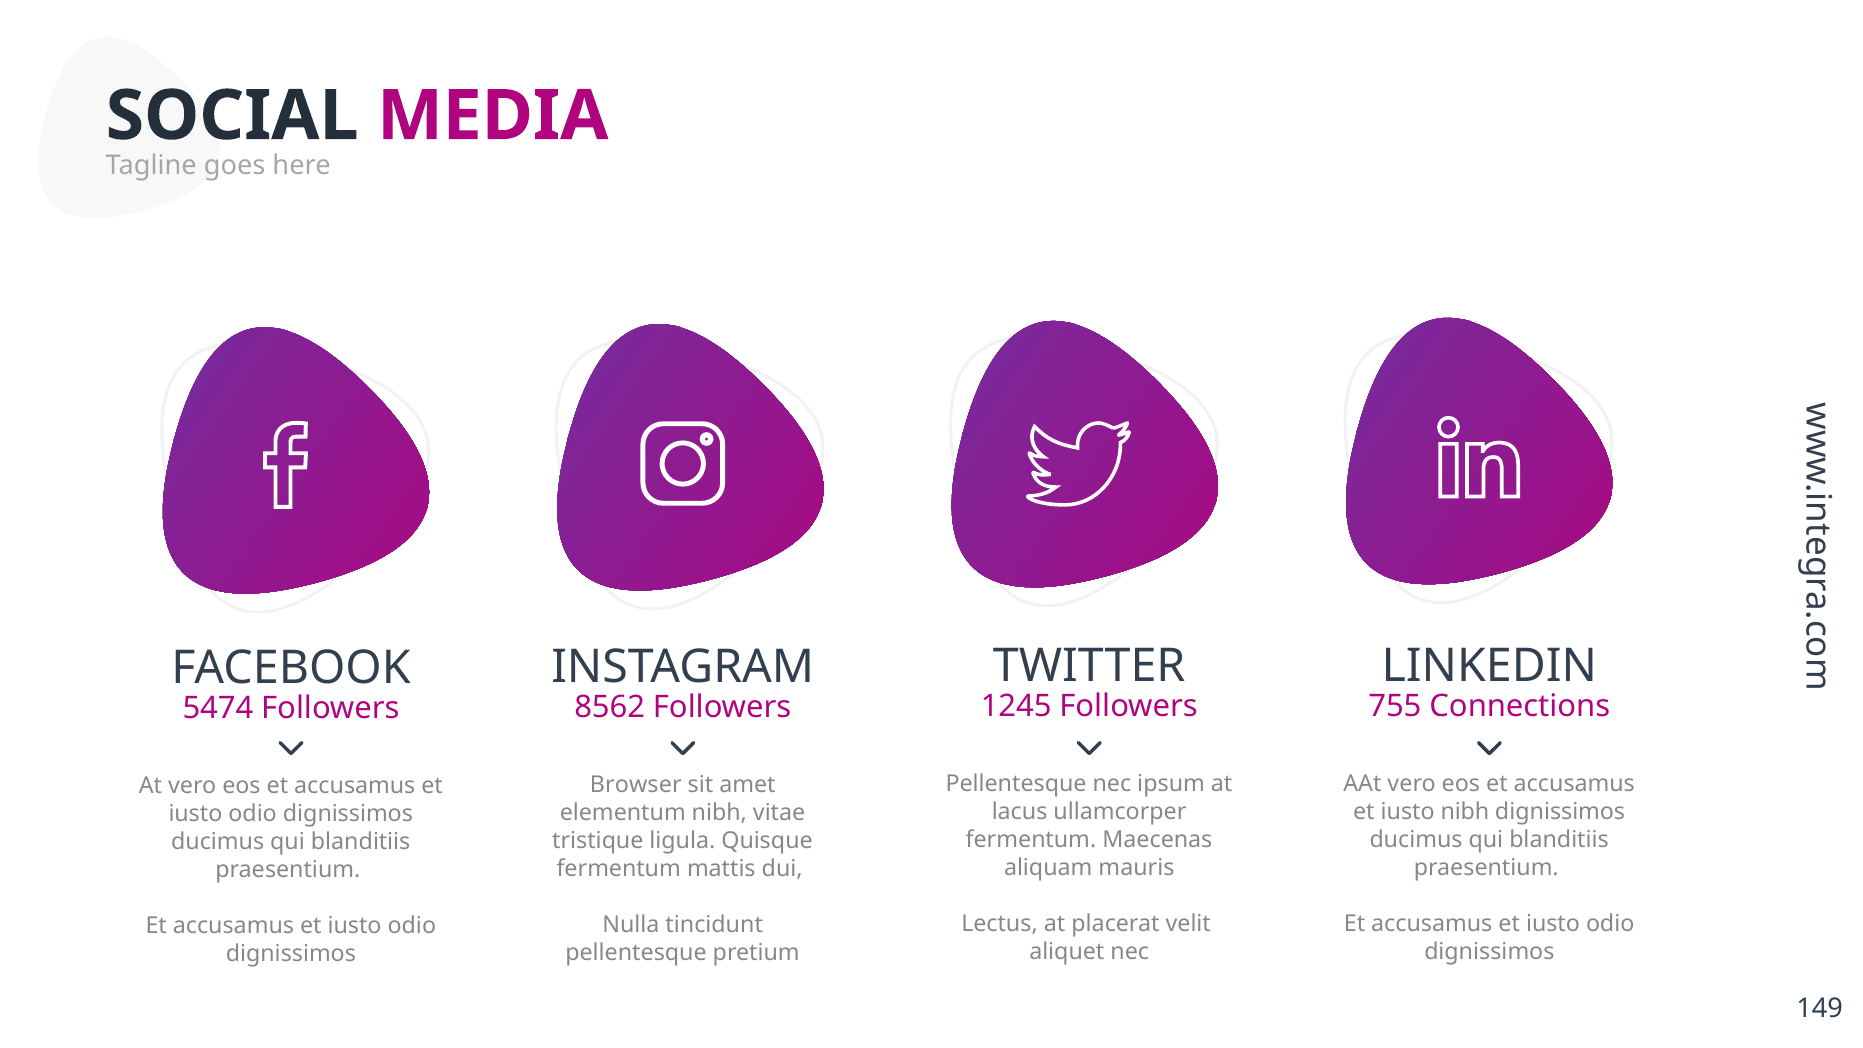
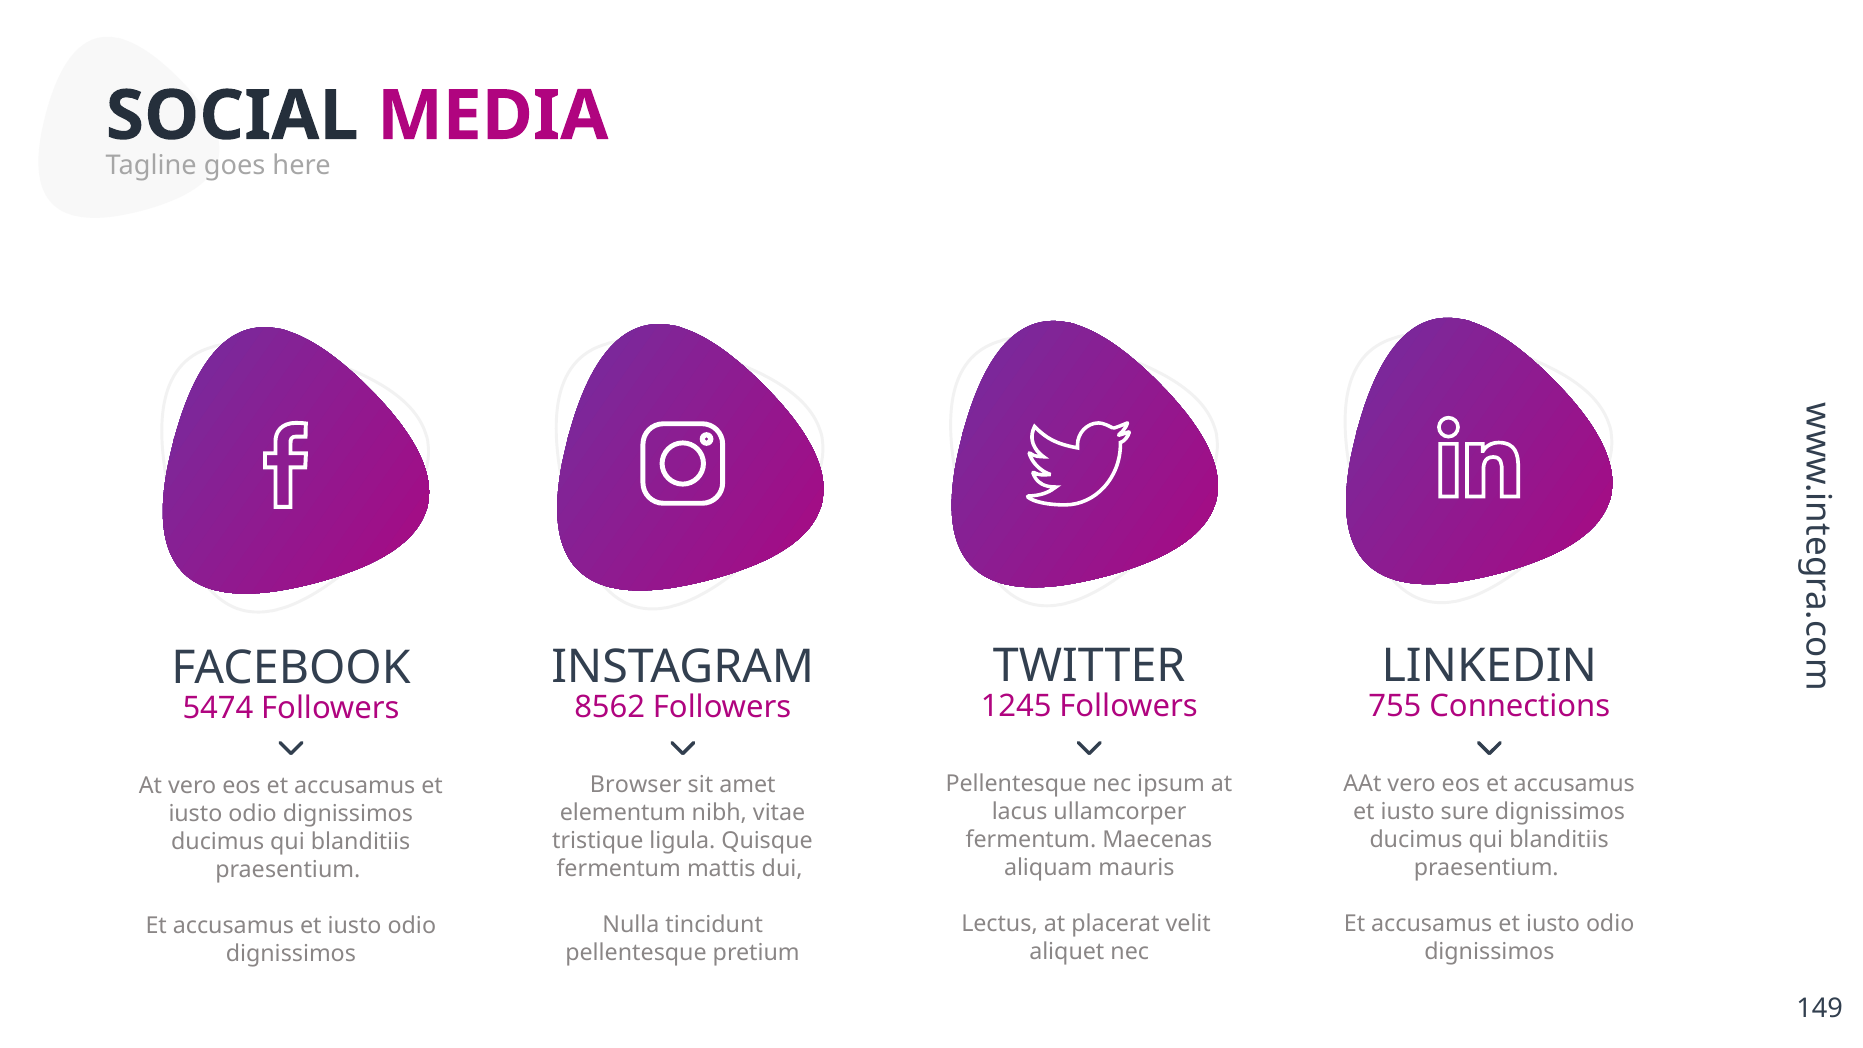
iusto nibh: nibh -> sure
